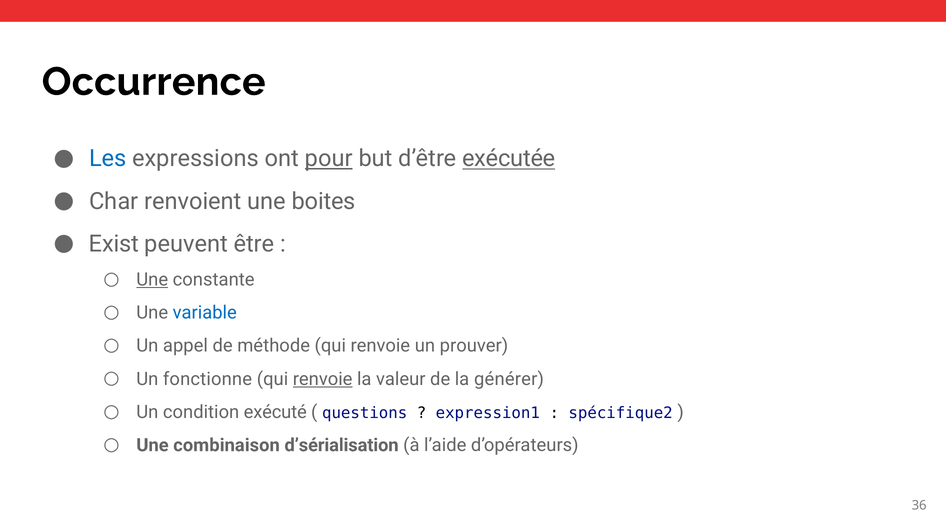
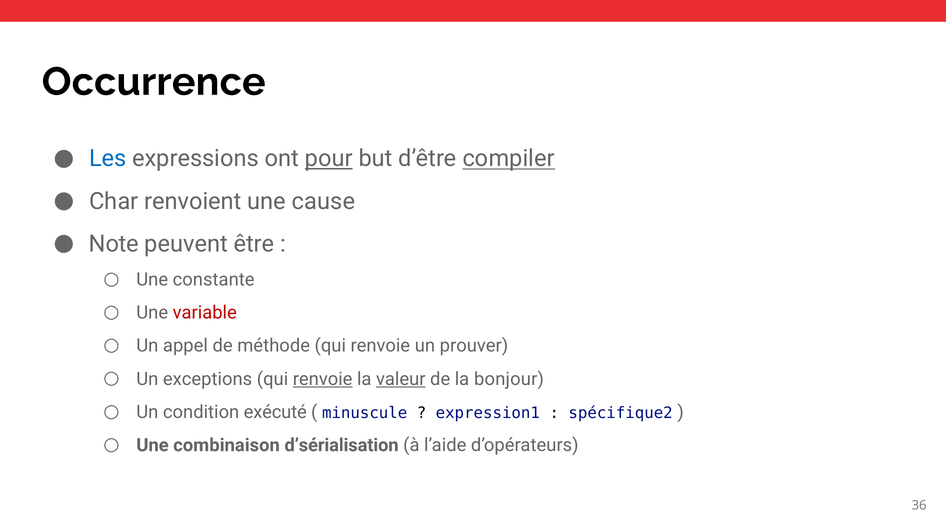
exécutée: exécutée -> compiler
boites: boites -> cause
Exist: Exist -> Note
Une at (152, 280) underline: present -> none
variable colour: blue -> red
fonctionne: fonctionne -> exceptions
valeur underline: none -> present
générer: générer -> bonjour
questions: questions -> minuscule
